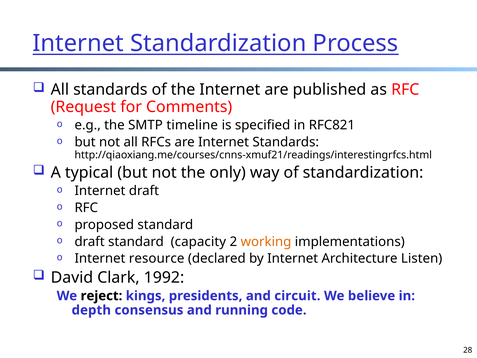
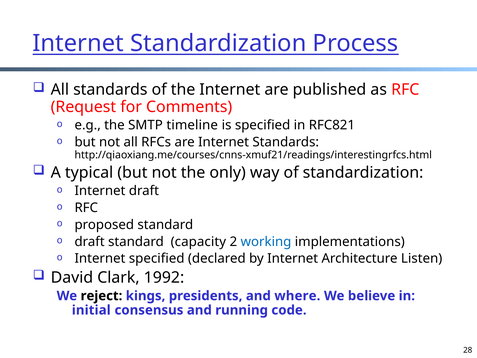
working colour: orange -> blue
Internet resource: resource -> specified
circuit: circuit -> where
depth: depth -> initial
